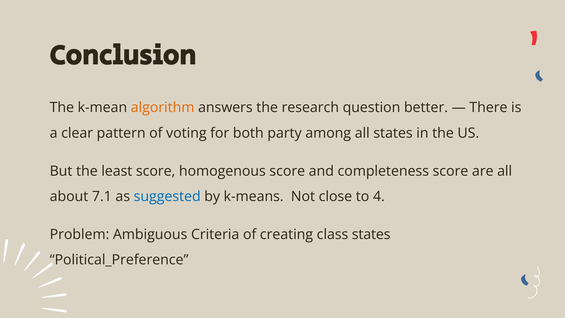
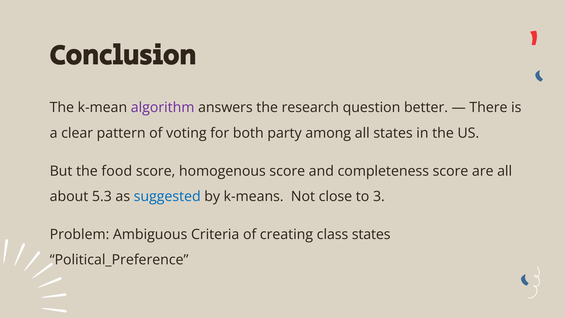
algorithm colour: orange -> purple
least: least -> food
7.1: 7.1 -> 5.3
4: 4 -> 3
